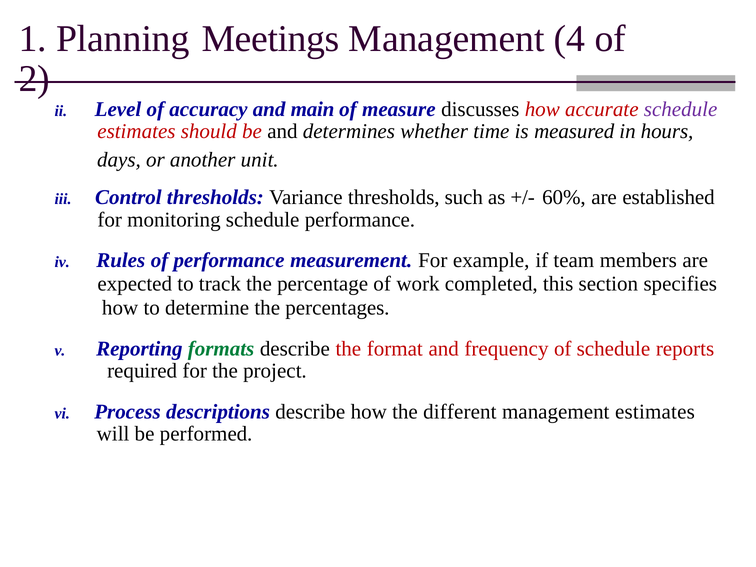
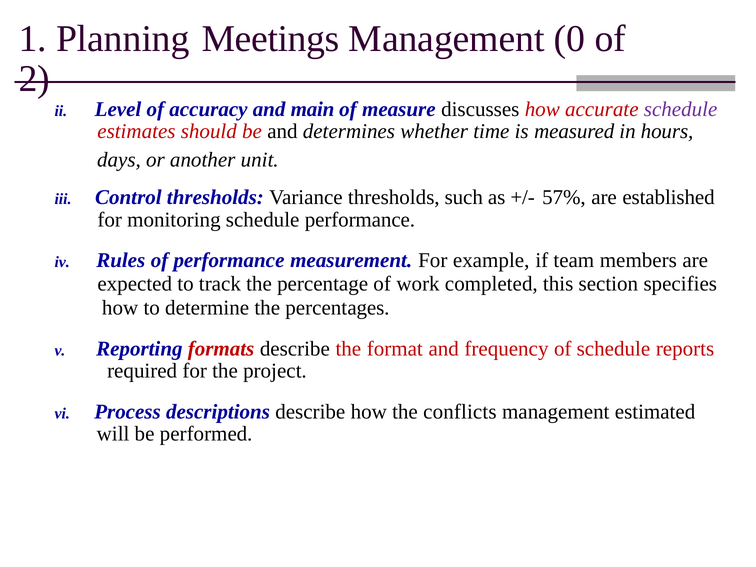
4: 4 -> 0
60%: 60% -> 57%
formats colour: green -> red
different: different -> conflicts
management estimates: estimates -> estimated
